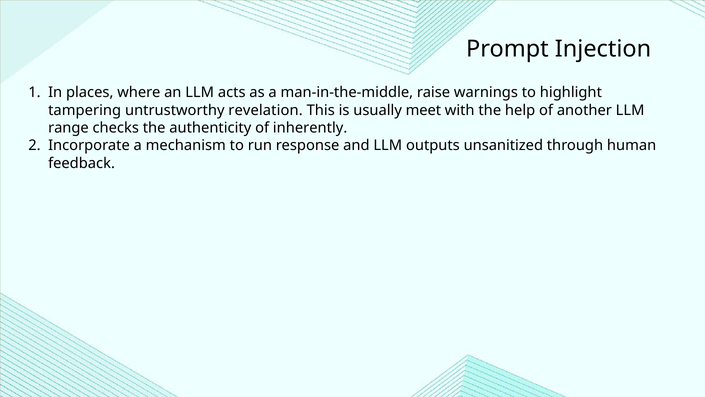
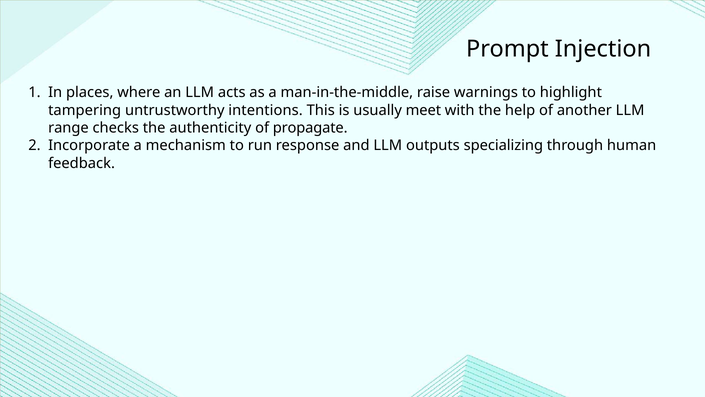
revelation: revelation -> intentions
inherently: inherently -> propagate
unsanitized: unsanitized -> specializing
